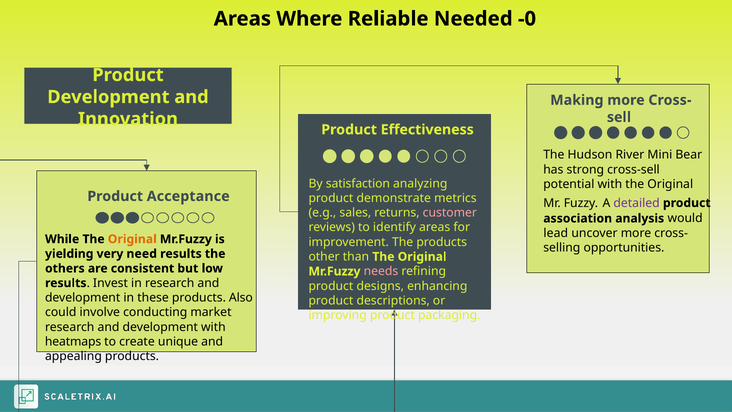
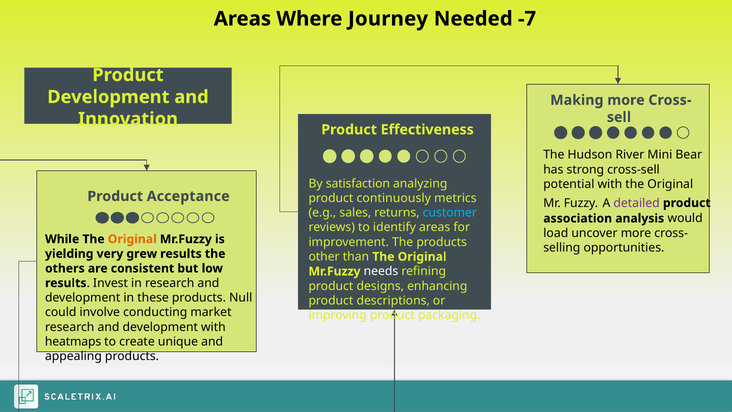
Reliable: Reliable -> Journey
-0: -0 -> -7
demonstrate: demonstrate -> continuously
customer colour: pink -> light blue
lead: lead -> load
need: need -> grew
needs colour: pink -> white
Also: Also -> Null
